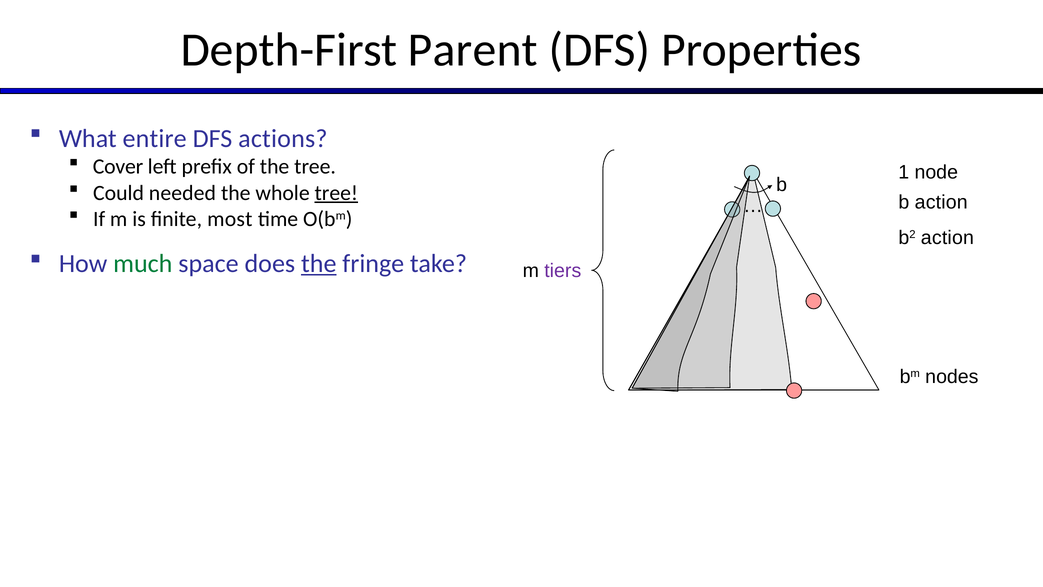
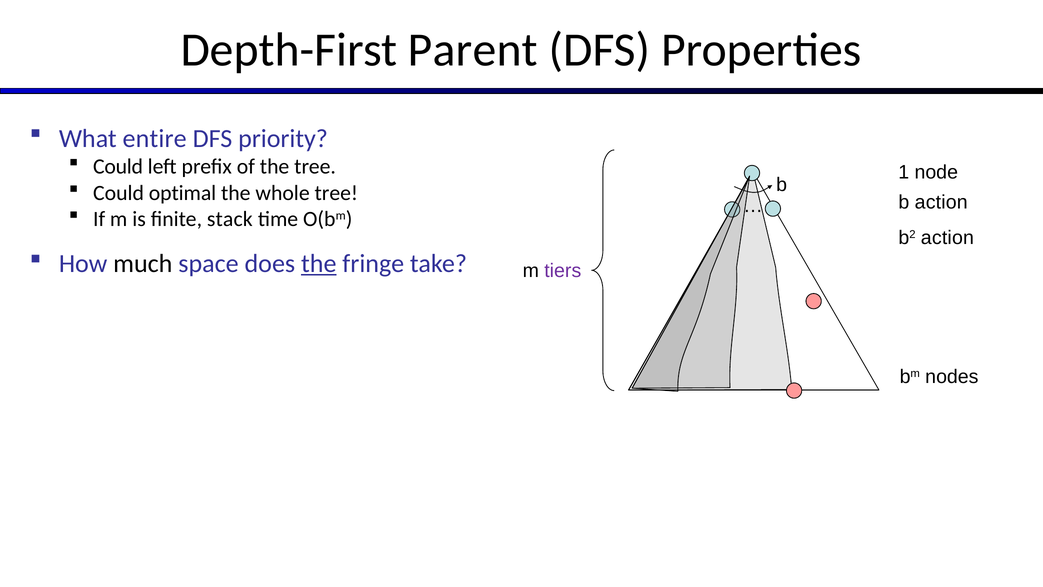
actions: actions -> priority
Cover at (118, 167): Cover -> Could
needed: needed -> optimal
tree at (336, 193) underline: present -> none
most: most -> stack
much colour: green -> black
